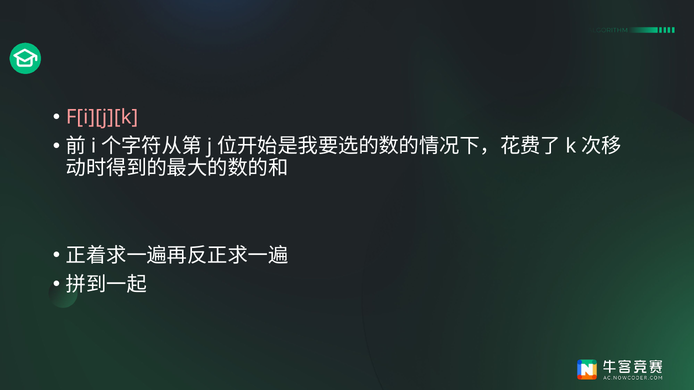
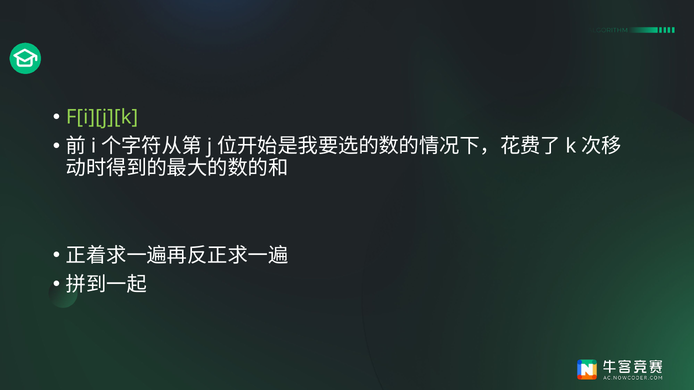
F[i][j][k colour: pink -> light green
